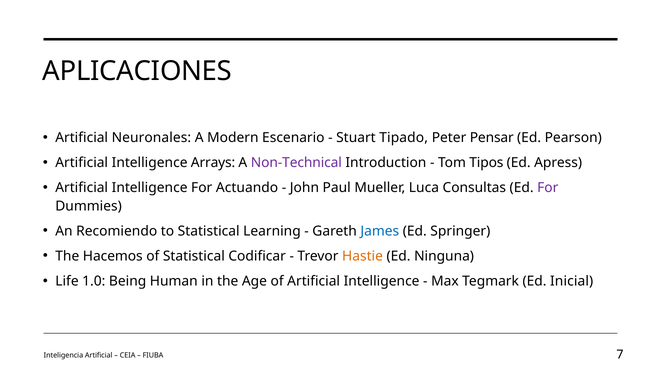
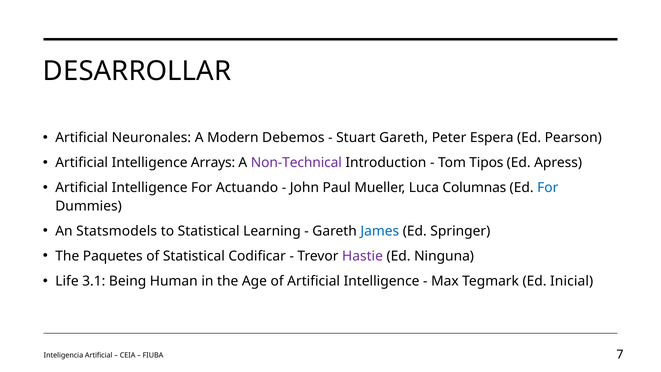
APLICACIONES: APLICACIONES -> DESARROLLAR
Escenario: Escenario -> Debemos
Stuart Tipado: Tipado -> Gareth
Pensar: Pensar -> Espera
Consultas: Consultas -> Columnas
For at (548, 188) colour: purple -> blue
Recomiendo: Recomiendo -> Statsmodels
Hacemos: Hacemos -> Paquetes
Hastie colour: orange -> purple
1.0: 1.0 -> 3.1
